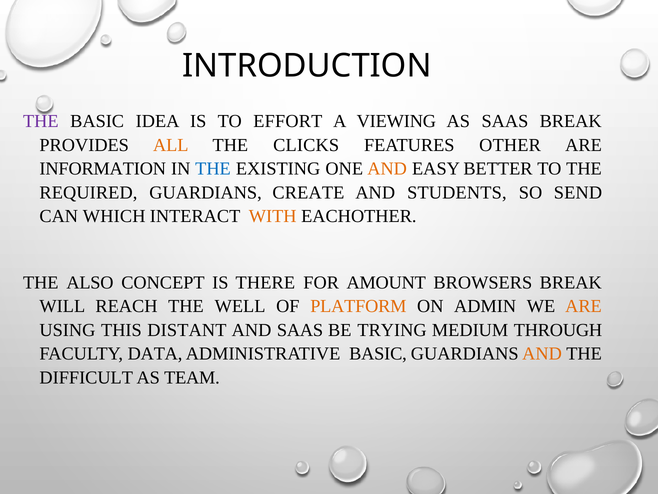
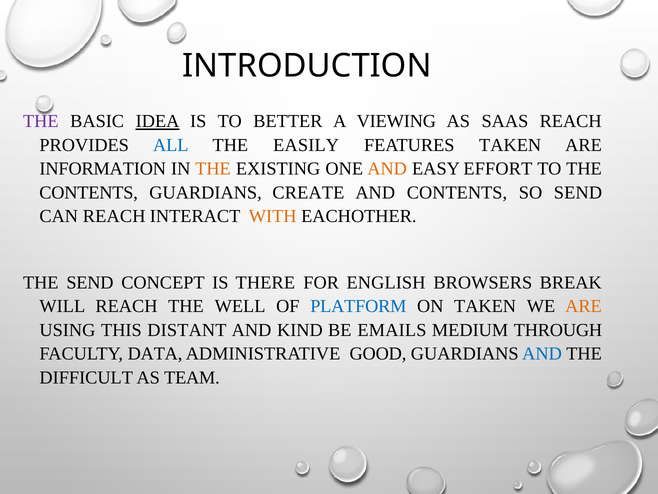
IDEA underline: none -> present
EFFORT: EFFORT -> BETTER
SAAS BREAK: BREAK -> REACH
ALL colour: orange -> blue
CLICKS: CLICKS -> EASILY
FEATURES OTHER: OTHER -> TAKEN
THE at (213, 169) colour: blue -> orange
BETTER: BETTER -> EFFORT
REQUIRED at (88, 192): REQUIRED -> CONTENTS
AND STUDENTS: STUDENTS -> CONTENTS
CAN WHICH: WHICH -> REACH
THE ALSO: ALSO -> SEND
AMOUNT: AMOUNT -> ENGLISH
PLATFORM colour: orange -> blue
ON ADMIN: ADMIN -> TAKEN
AND SAAS: SAAS -> KIND
TRYING: TRYING -> EMAILS
ADMINISTRATIVE BASIC: BASIC -> GOOD
AND at (542, 353) colour: orange -> blue
